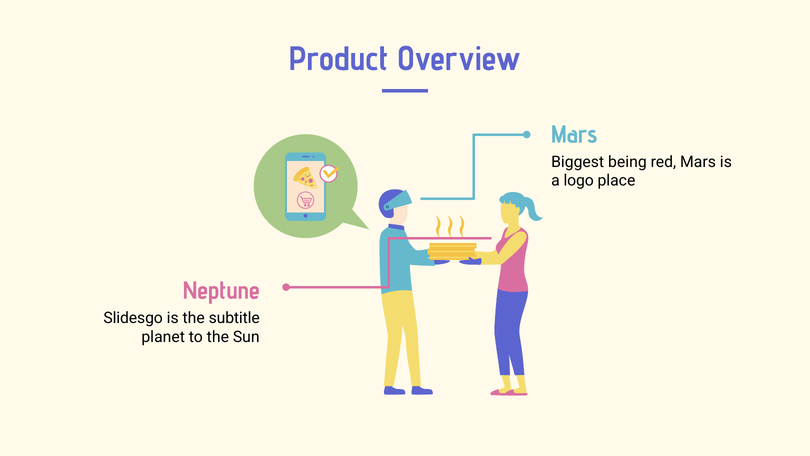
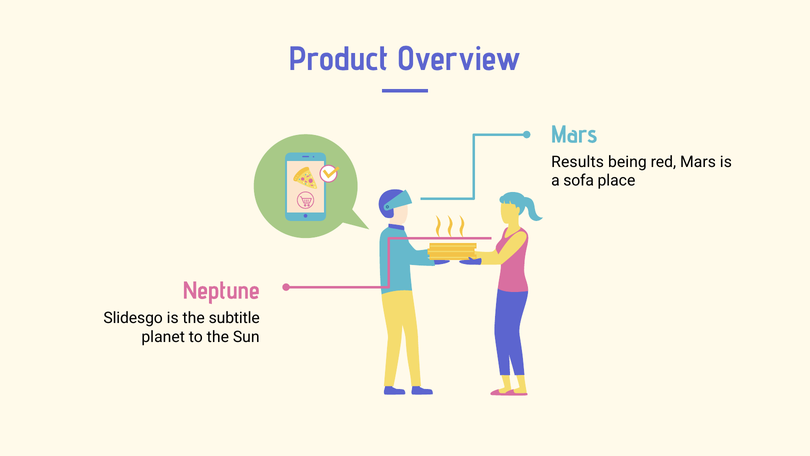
Biggest: Biggest -> Results
logo: logo -> sofa
